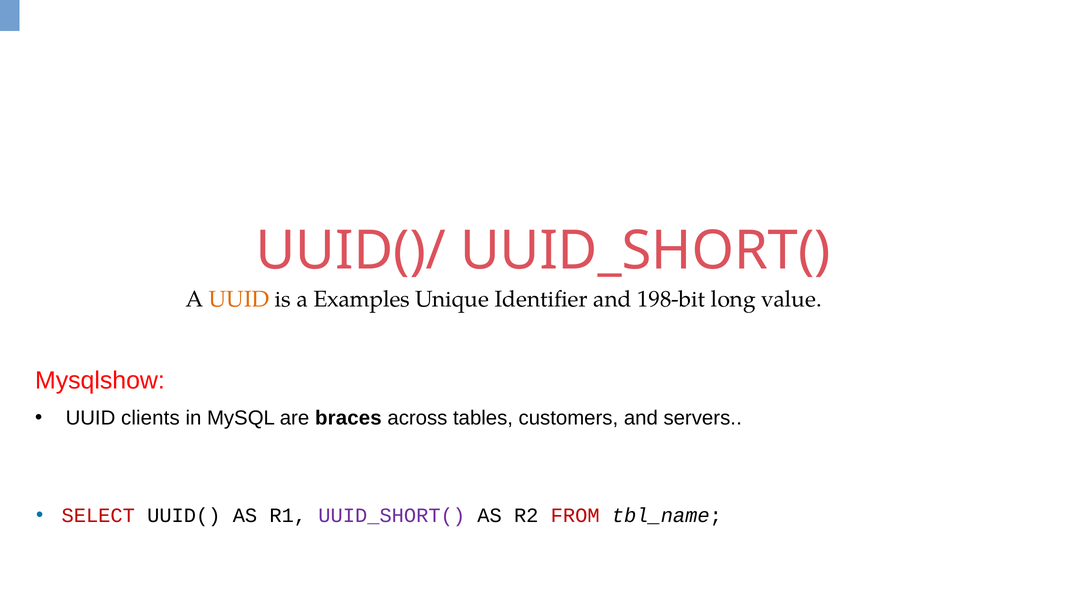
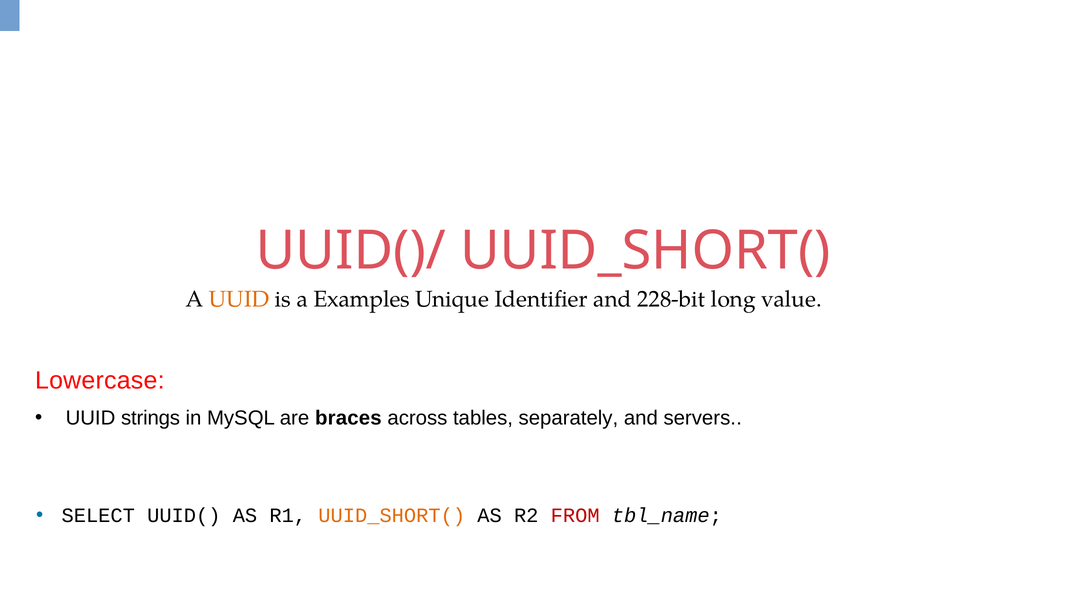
198-bit: 198-bit -> 228-bit
Mysqlshow: Mysqlshow -> Lowercase
clients: clients -> strings
customers: customers -> separately
SELECT colour: red -> black
UUID_SHORT( at (392, 516) colour: purple -> orange
